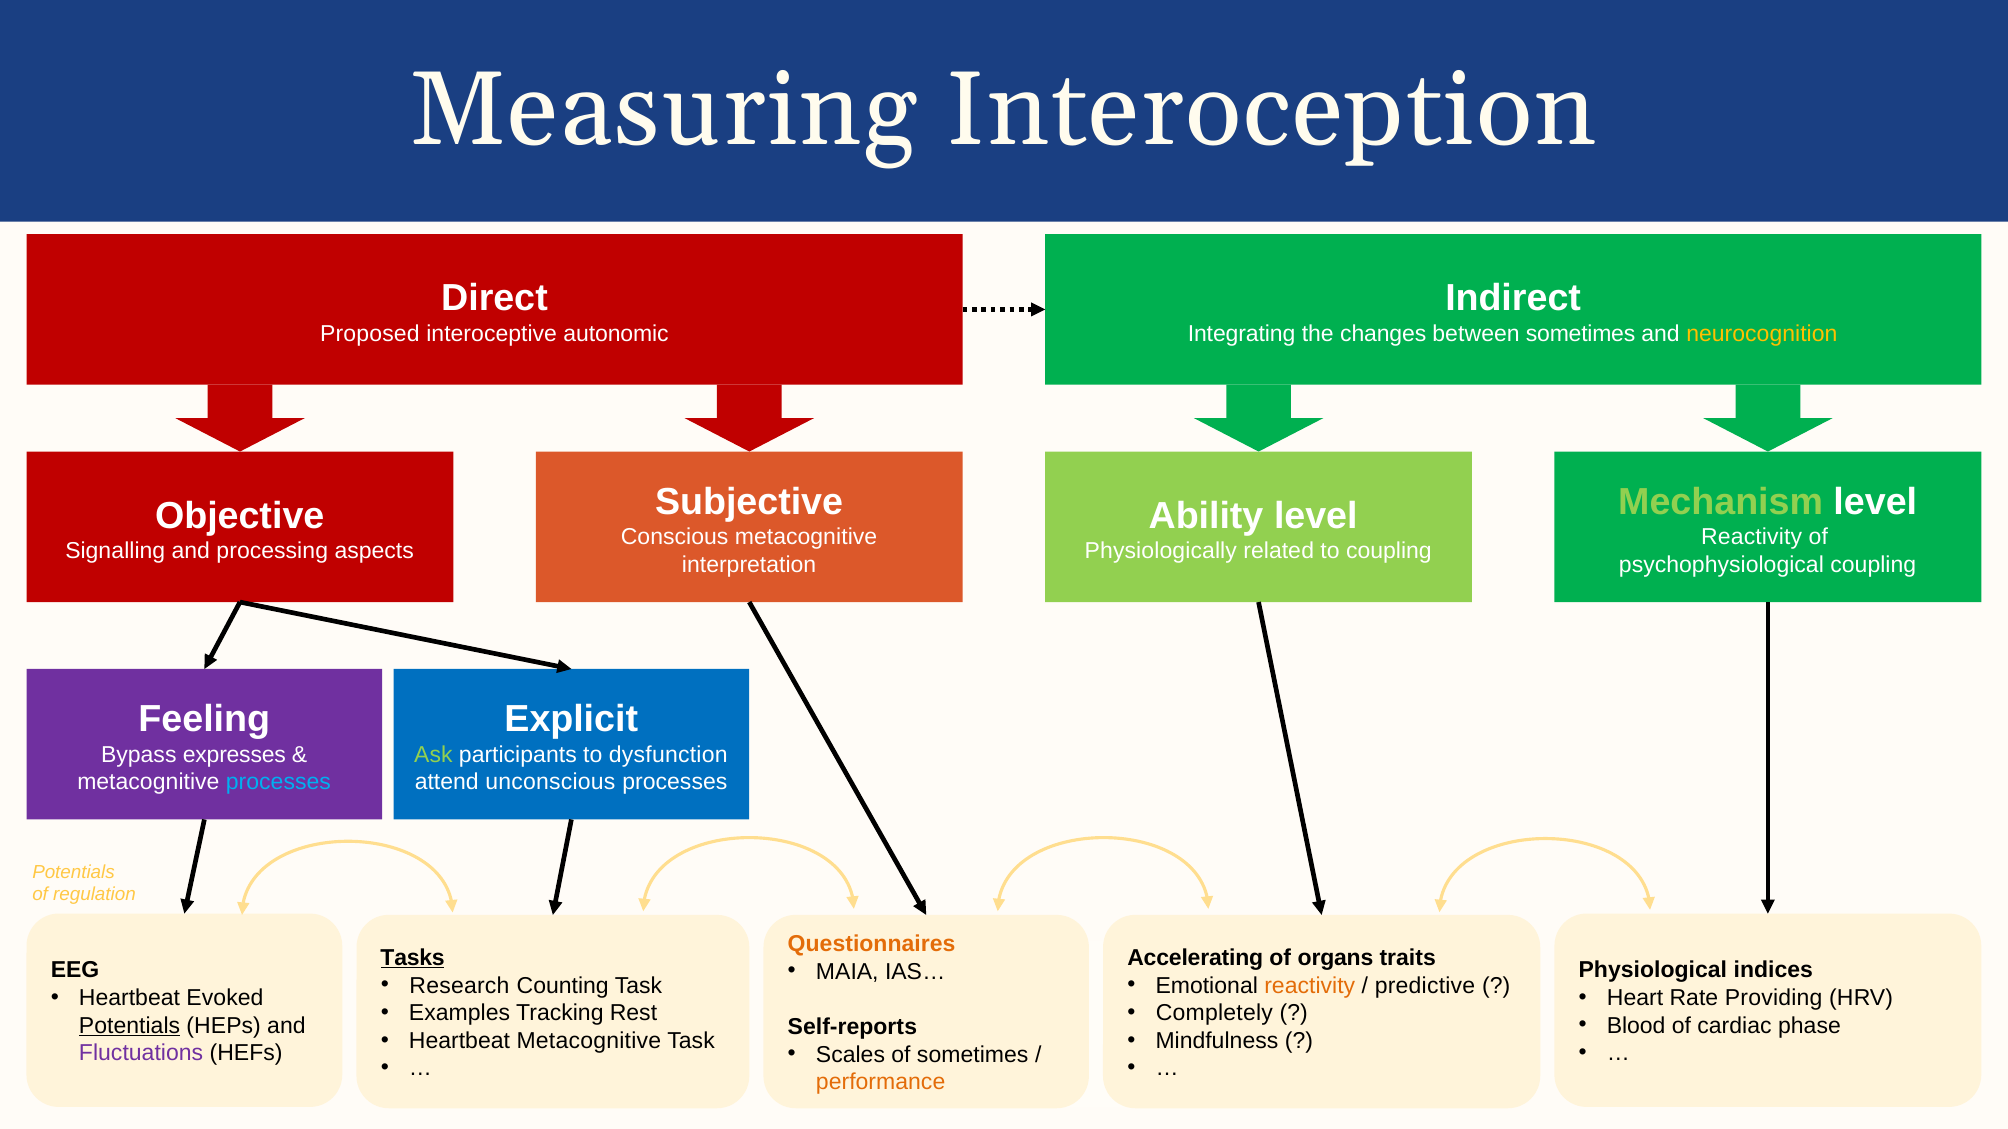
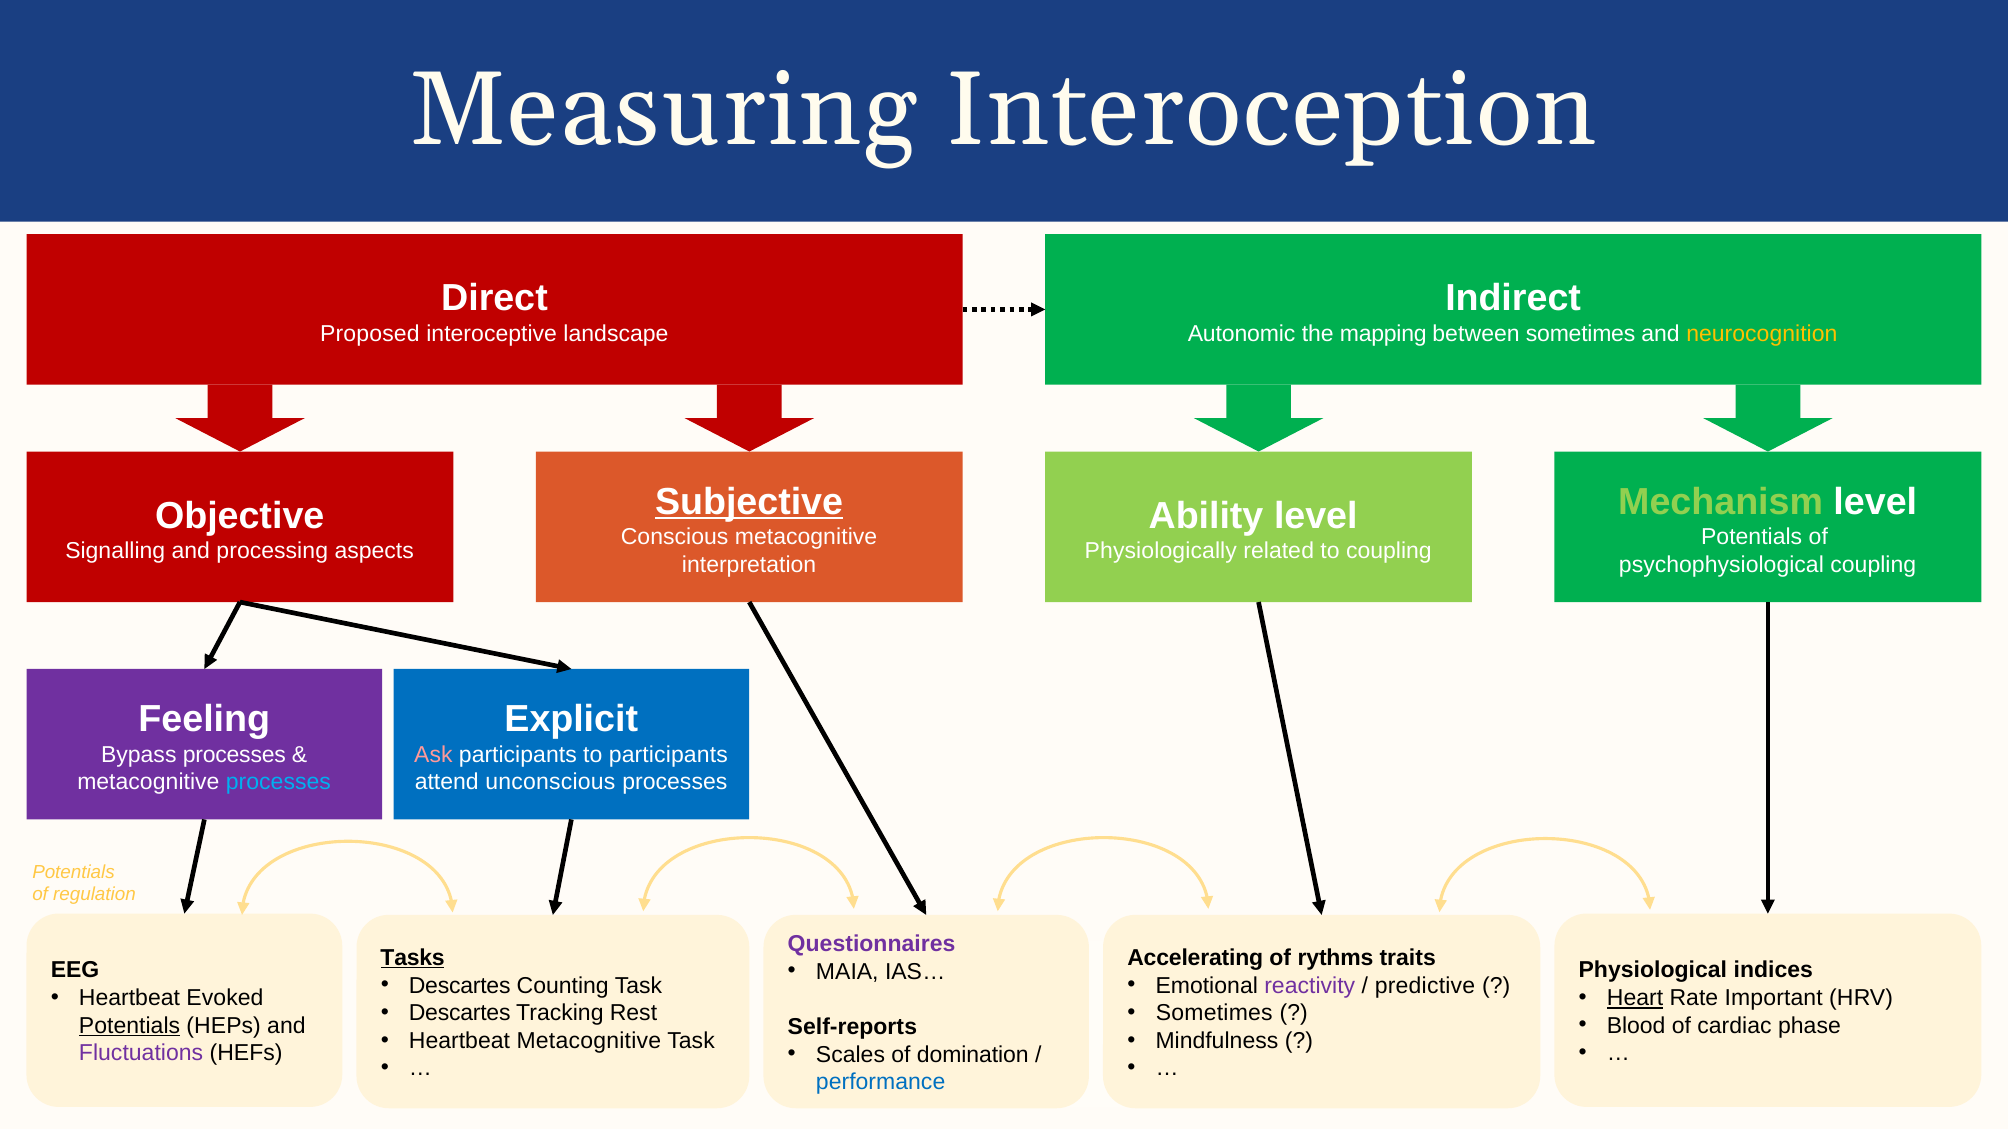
autonomic: autonomic -> landscape
Integrating: Integrating -> Autonomic
changes: changes -> mapping
Subjective underline: none -> present
Reactivity at (1752, 537): Reactivity -> Potentials
Bypass expresses: expresses -> processes
Ask colour: light green -> pink
to dysfunction: dysfunction -> participants
Questionnaires colour: orange -> purple
organs: organs -> rythms
Research at (459, 986): Research -> Descartes
reactivity at (1310, 986) colour: orange -> purple
Heart underline: none -> present
Providing: Providing -> Important
Examples at (460, 1014): Examples -> Descartes
Completely at (1214, 1014): Completely -> Sometimes
of sometimes: sometimes -> domination
performance colour: orange -> blue
